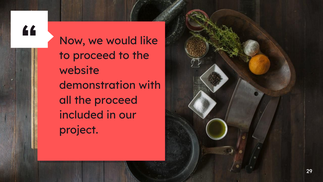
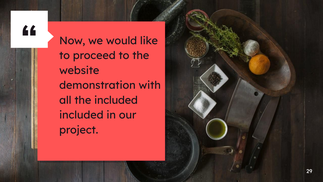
the proceed: proceed -> included
